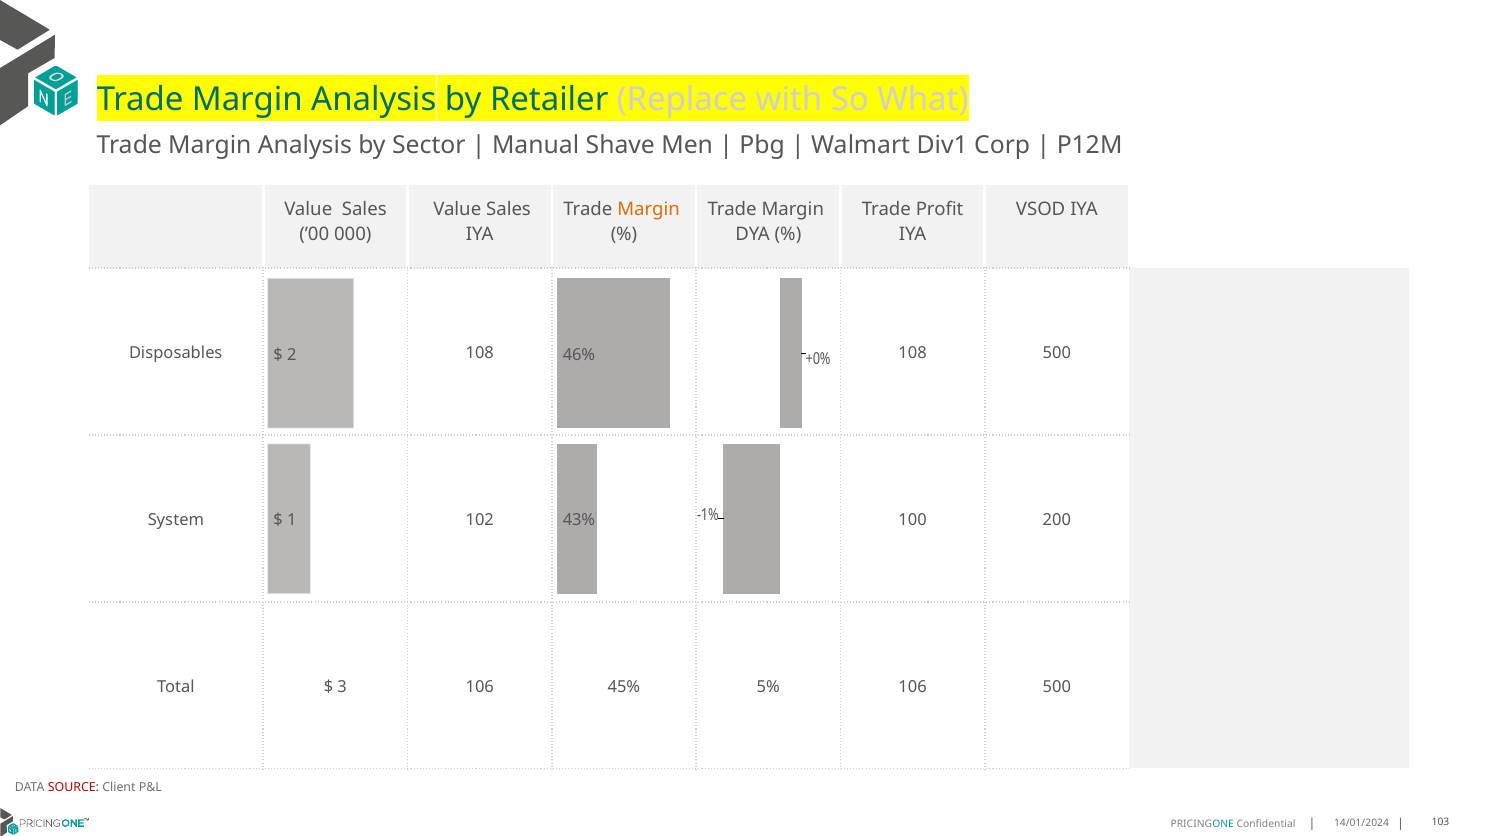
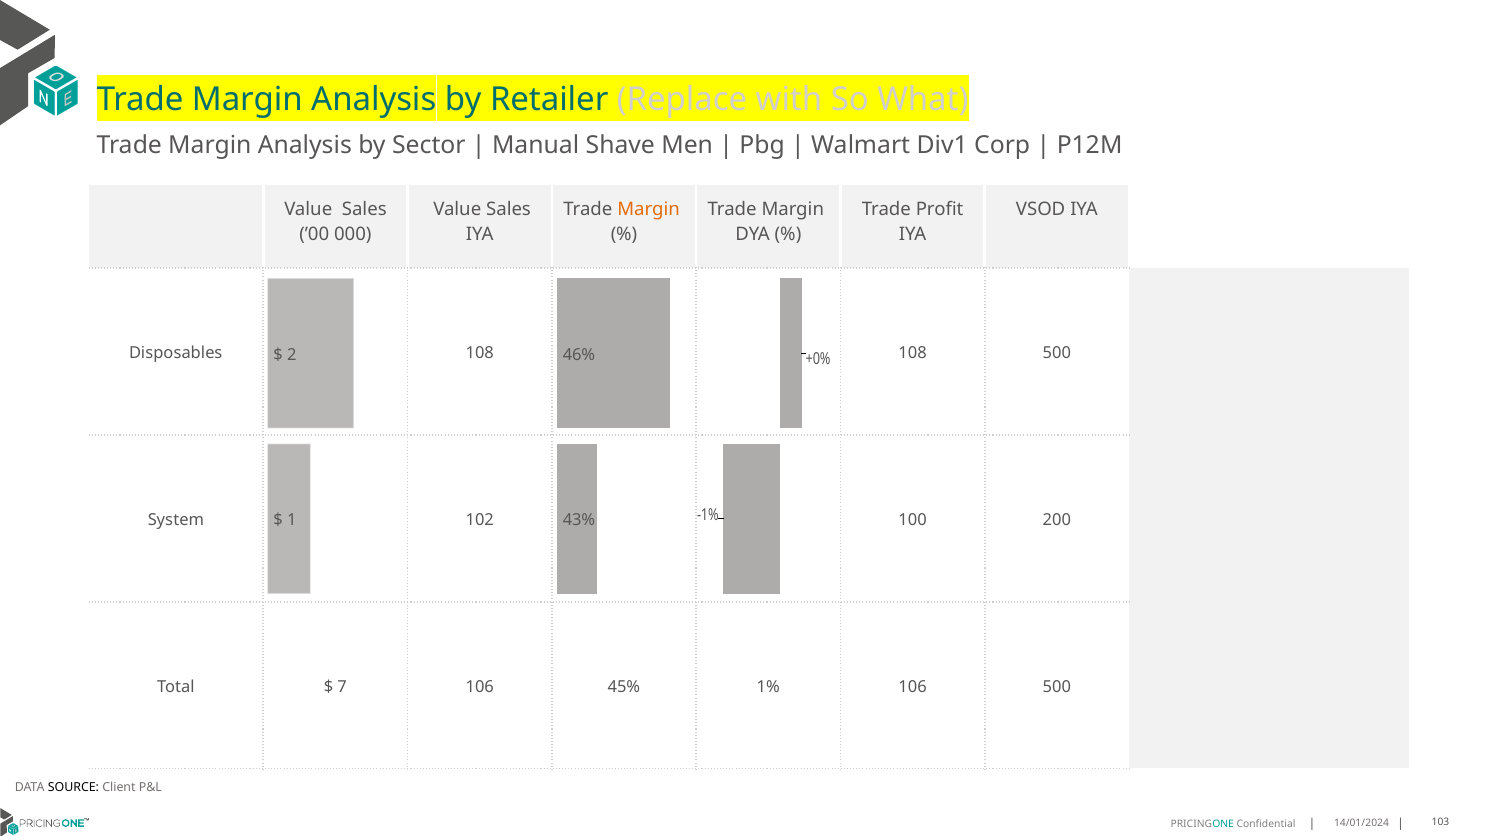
3: 3 -> 7
5%: 5% -> 1%
SOURCE colour: red -> black
